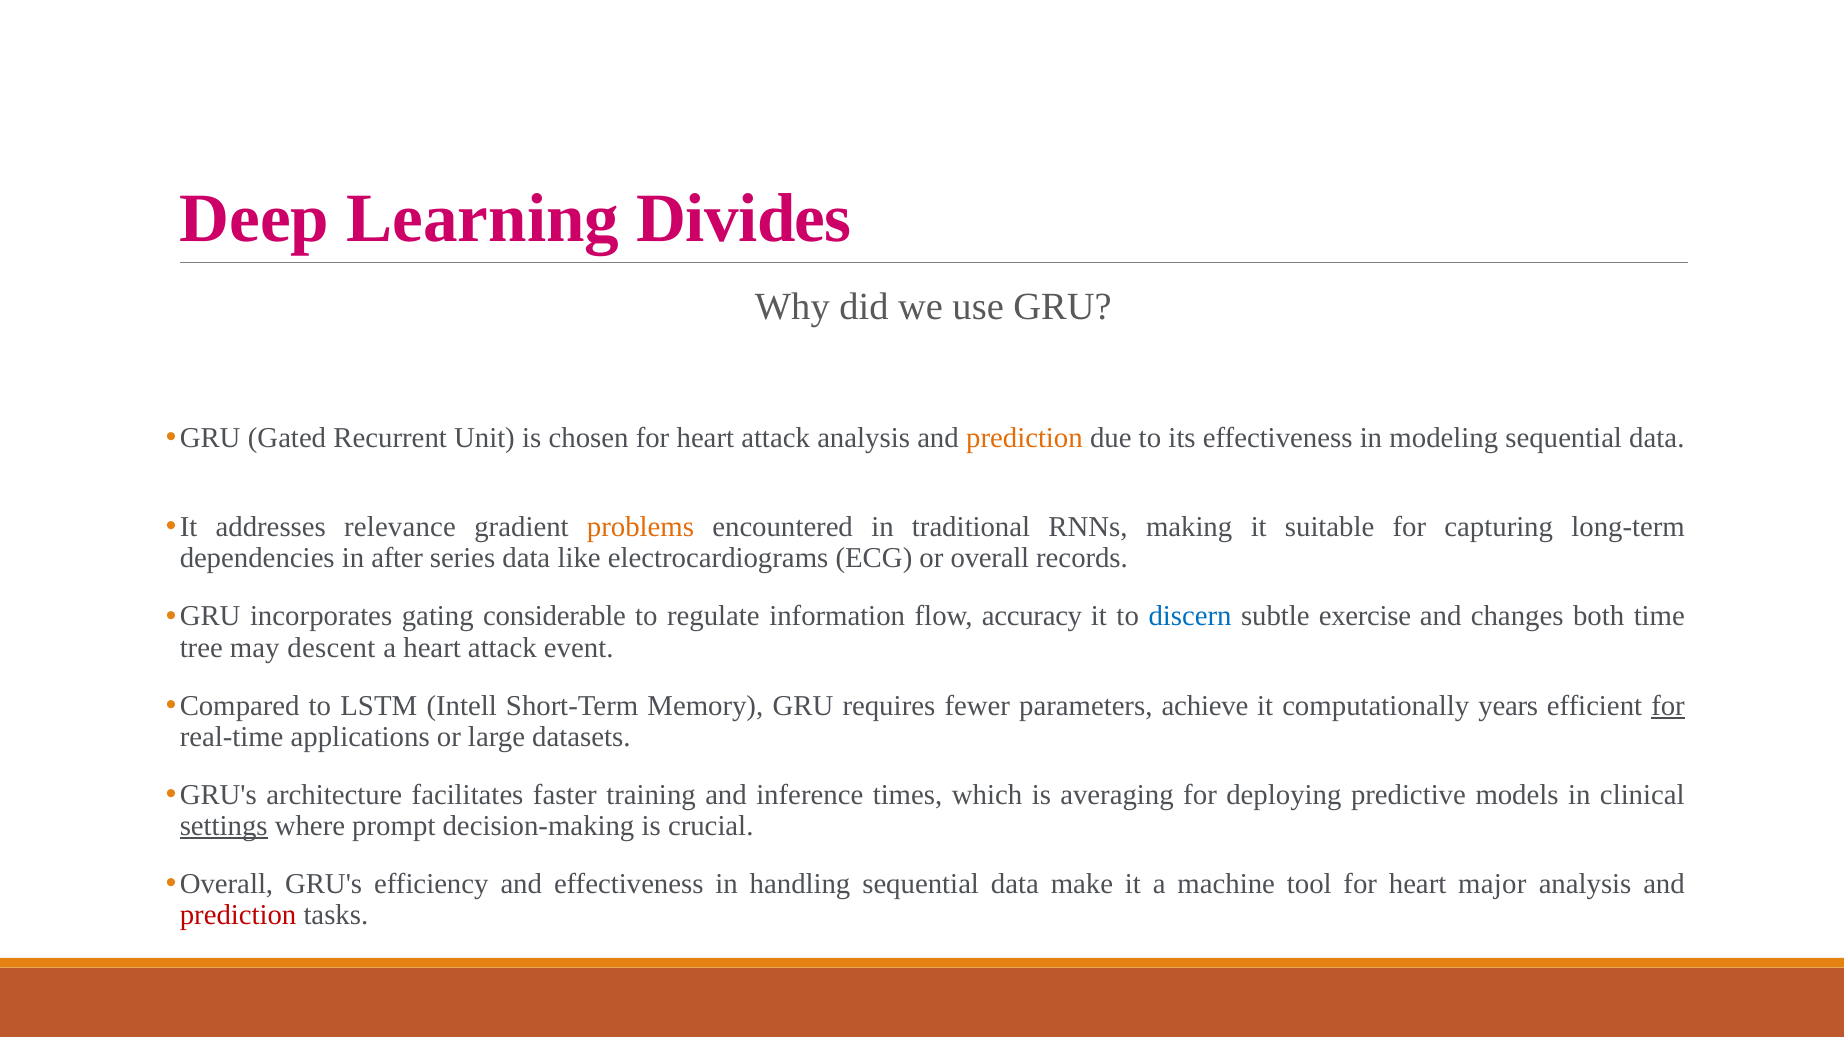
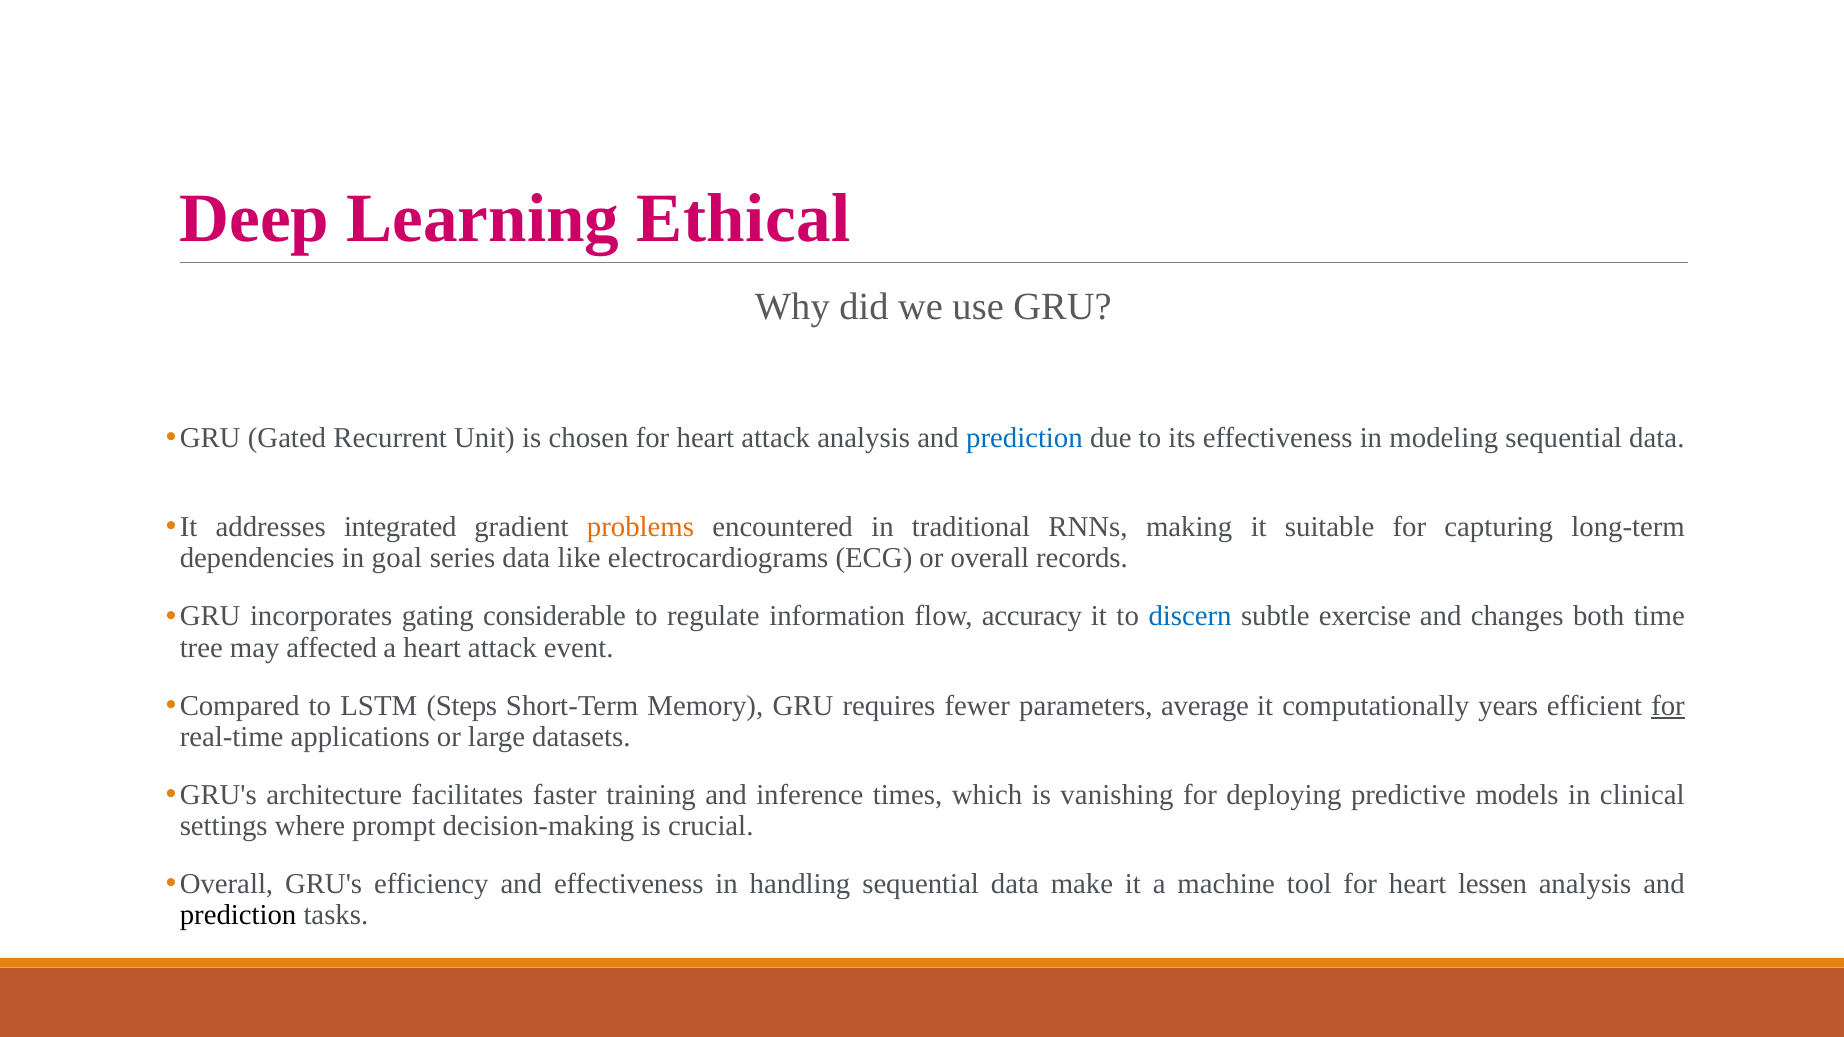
Divides: Divides -> Ethical
prediction at (1024, 438) colour: orange -> blue
relevance: relevance -> integrated
after: after -> goal
descent: descent -> affected
Intell: Intell -> Steps
achieve: achieve -> average
averaging: averaging -> vanishing
settings underline: present -> none
major: major -> lessen
prediction at (238, 915) colour: red -> black
